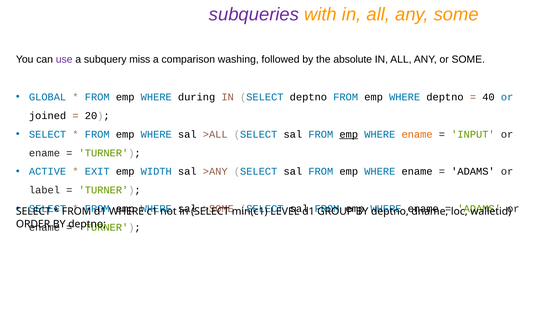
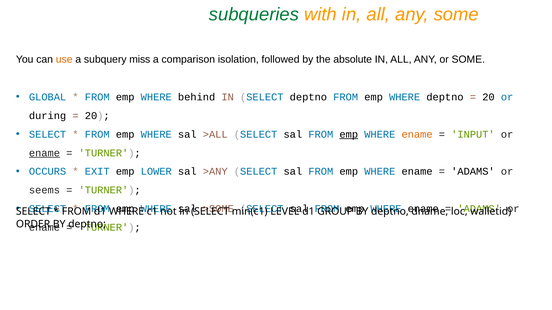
subqueries colour: purple -> green
use colour: purple -> orange
washing: washing -> isolation
during: during -> behind
40 at (488, 97): 40 -> 20
joined: joined -> during
ename at (44, 153) underline: none -> present
ACTIVE: ACTIVE -> OCCURS
WIDTH: WIDTH -> LOWER
label: label -> seems
